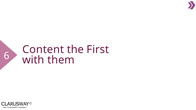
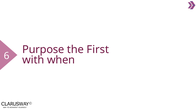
Content: Content -> Purpose
them: them -> when
